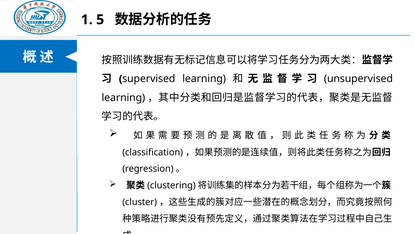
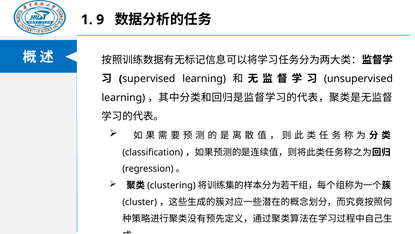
5: 5 -> 9
